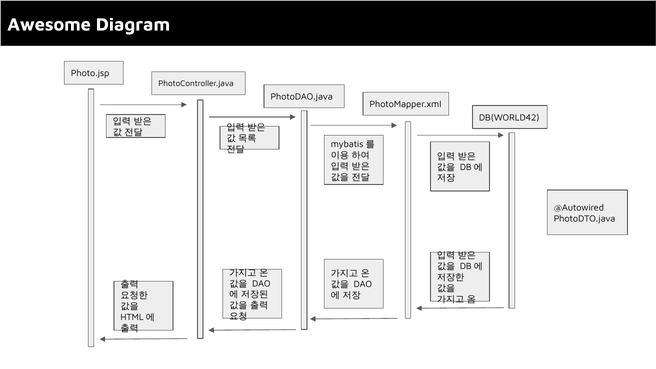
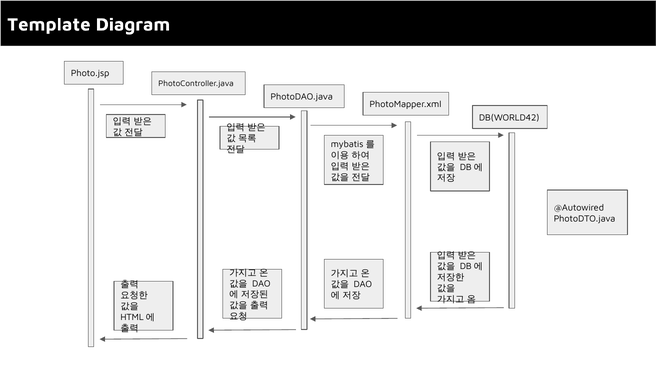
Awesome: Awesome -> Template
